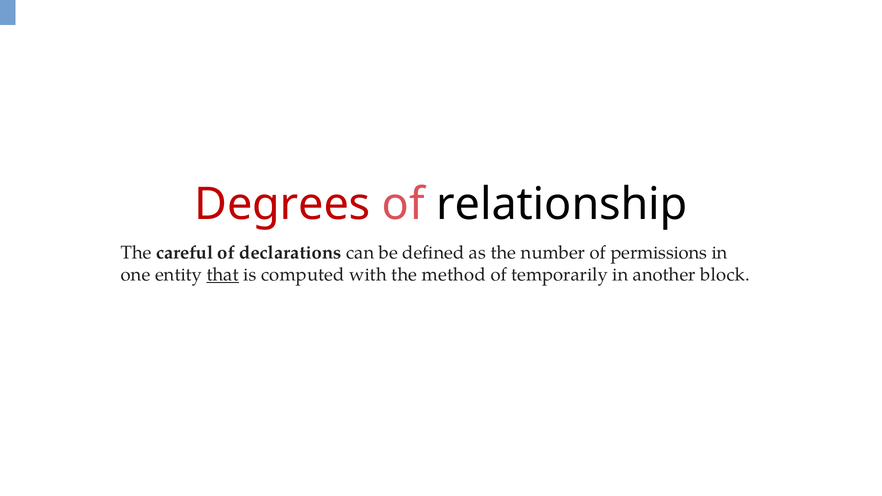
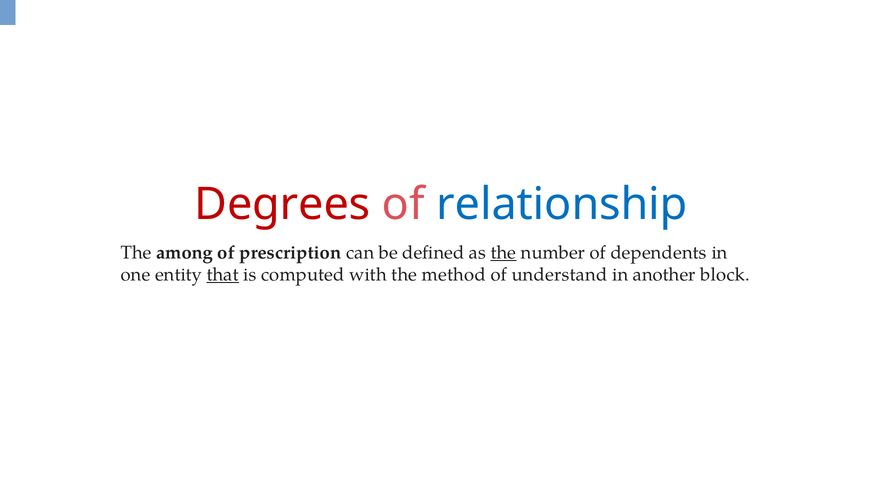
relationship colour: black -> blue
careful: careful -> among
declarations: declarations -> prescription
the at (503, 253) underline: none -> present
permissions: permissions -> dependents
temporarily: temporarily -> understand
